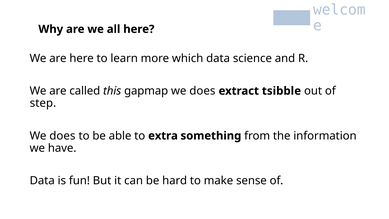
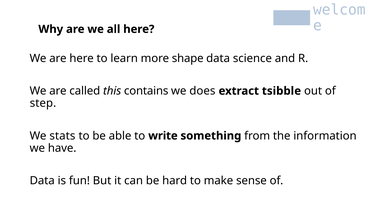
which: which -> shape
gapmap: gapmap -> contains
does at (62, 136): does -> stats
extra: extra -> write
